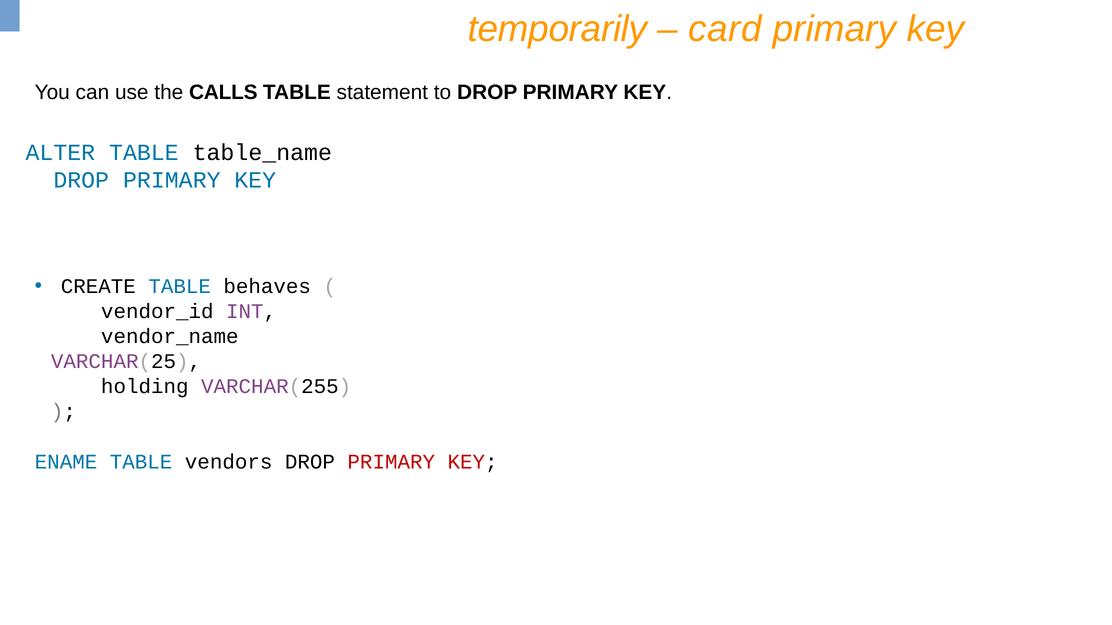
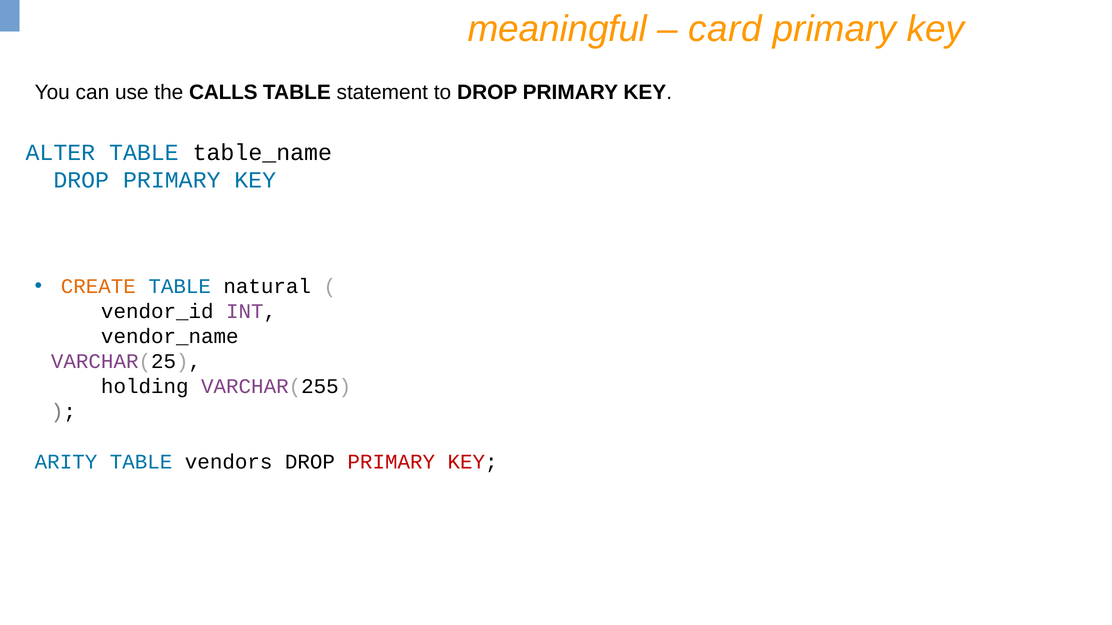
temporarily: temporarily -> meaningful
CREATE colour: black -> orange
behaves: behaves -> natural
ENAME: ENAME -> ARITY
